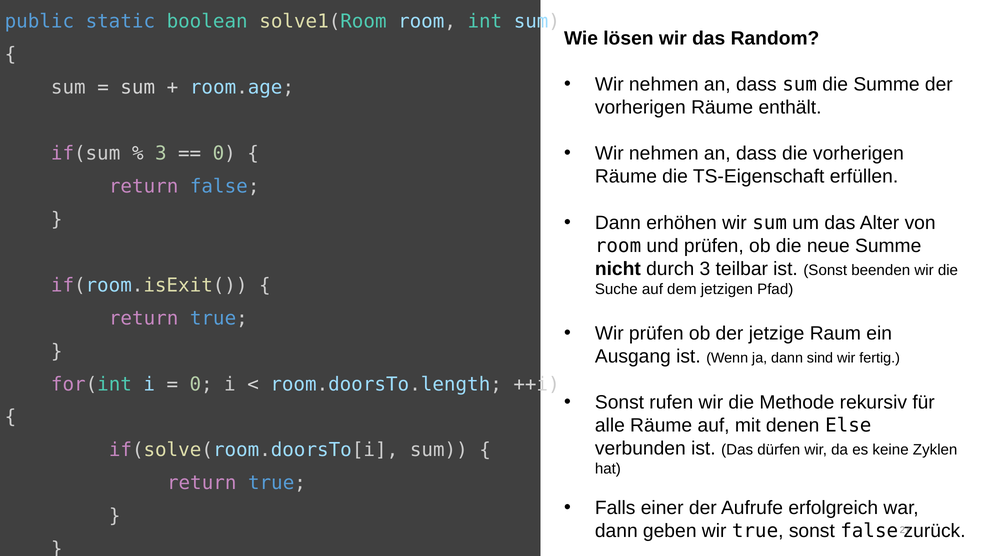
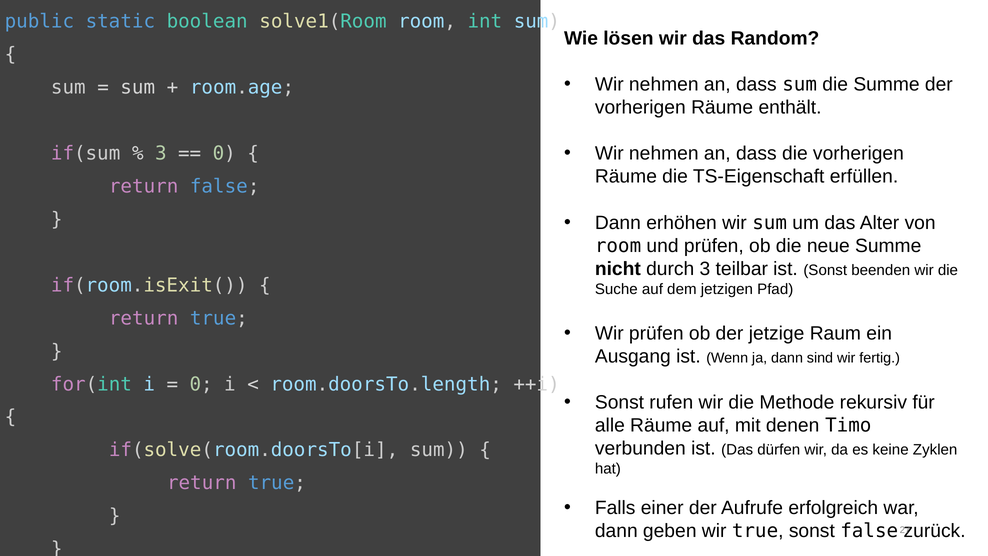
Else: Else -> Timo
